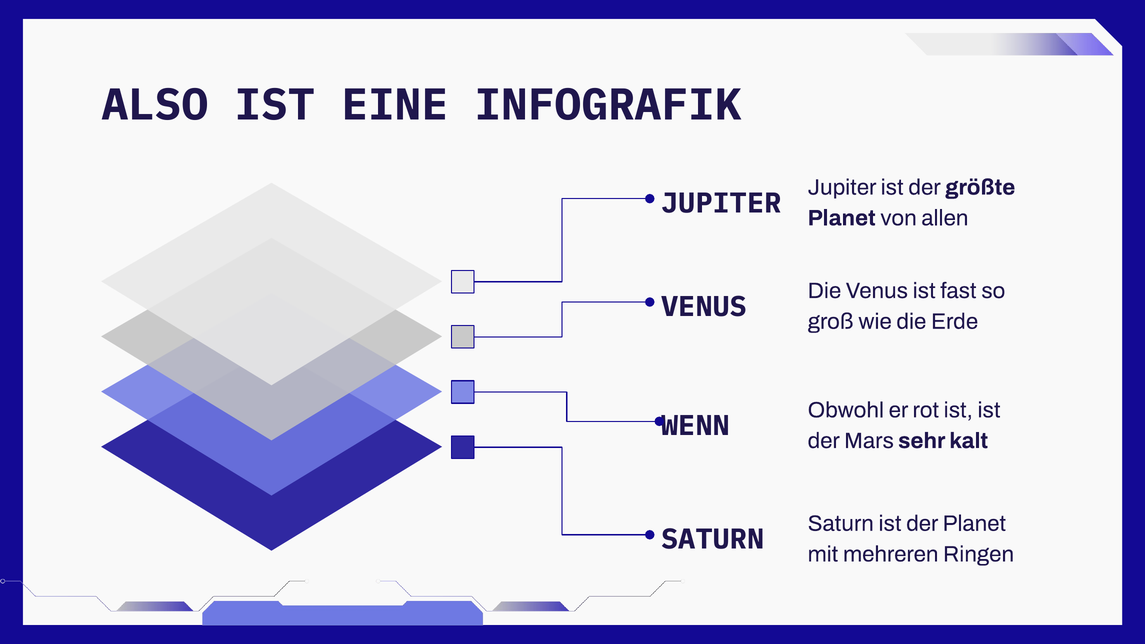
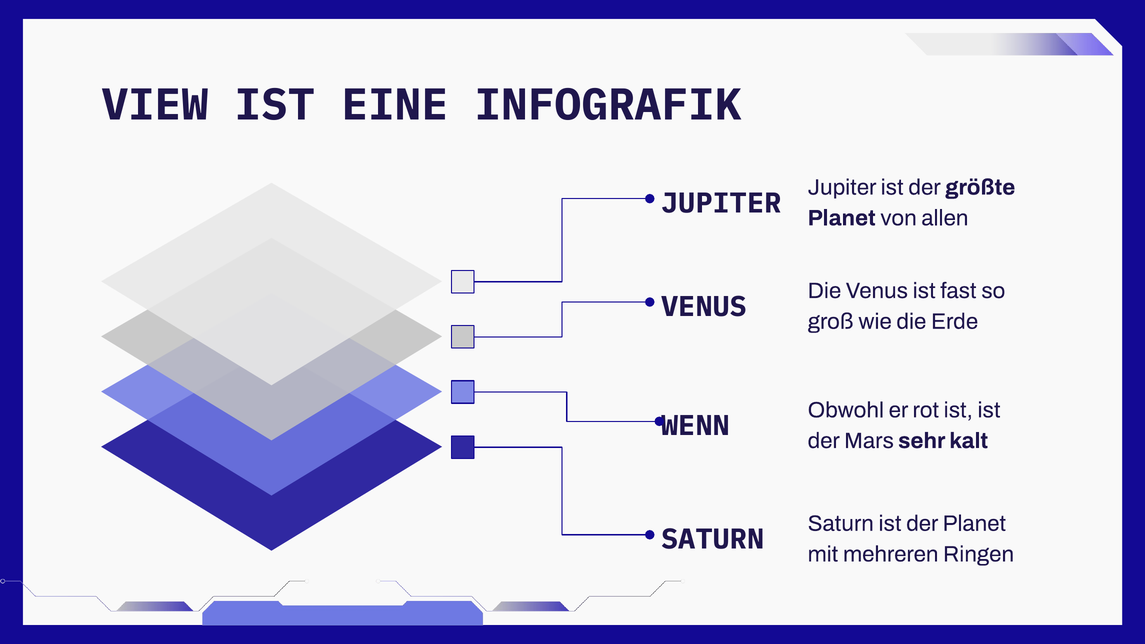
ALSO: ALSO -> VIEW
